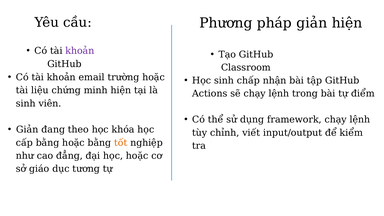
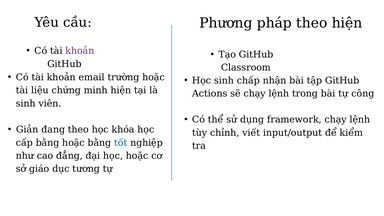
pháp giản: giản -> theo
điểm: điểm -> công
tốt colour: orange -> blue
